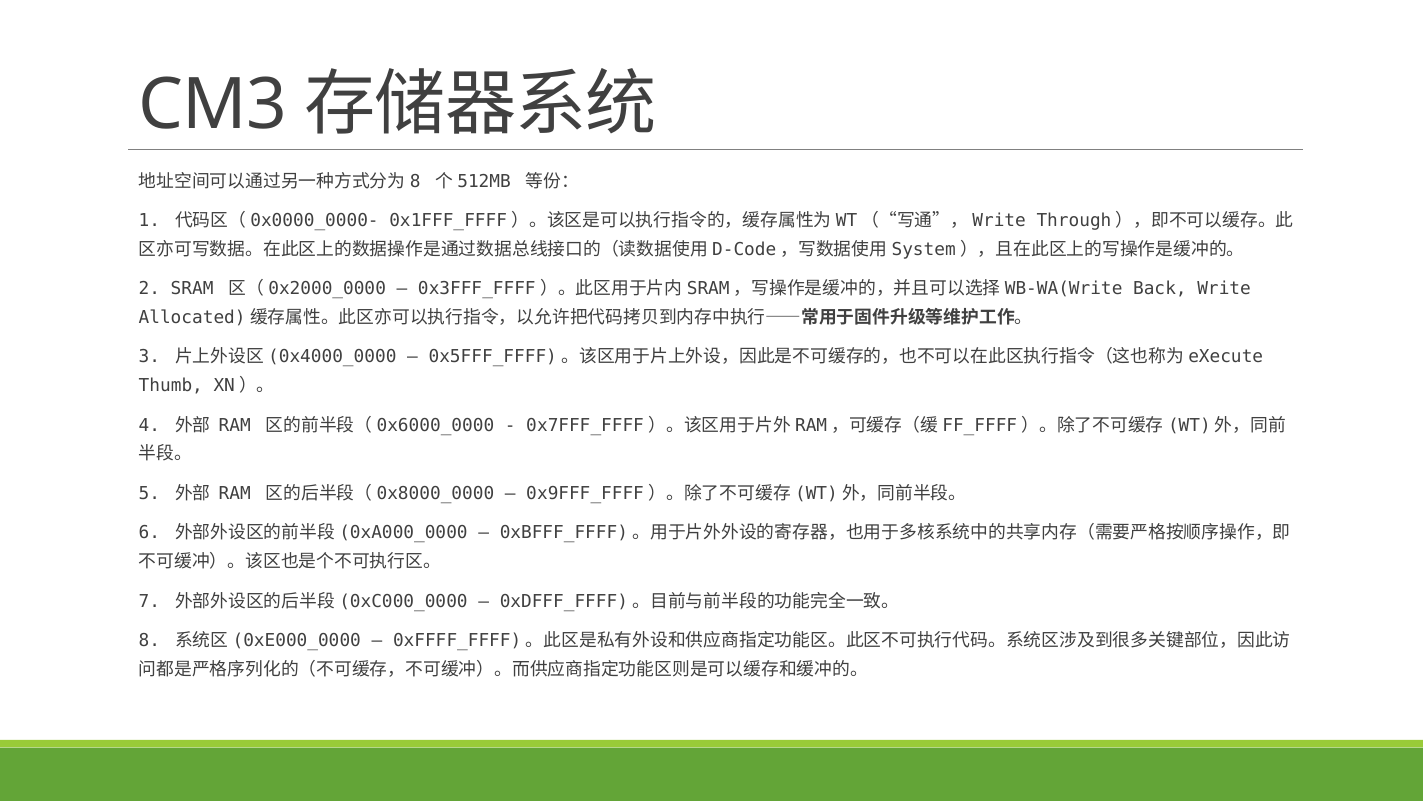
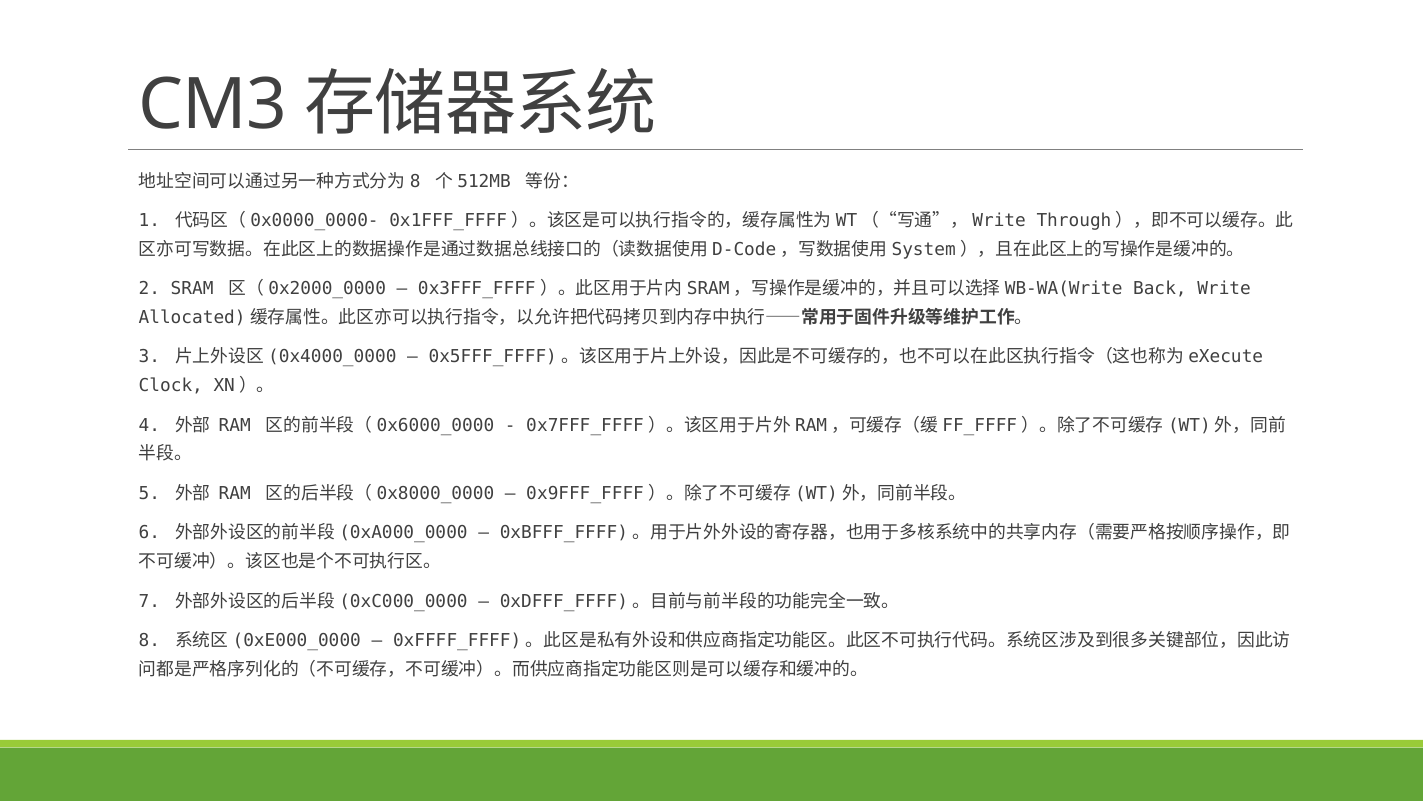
Thumb: Thumb -> Clock
